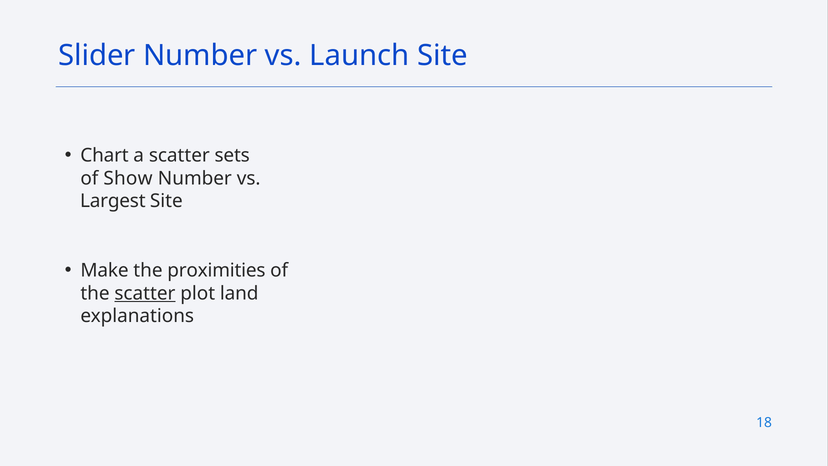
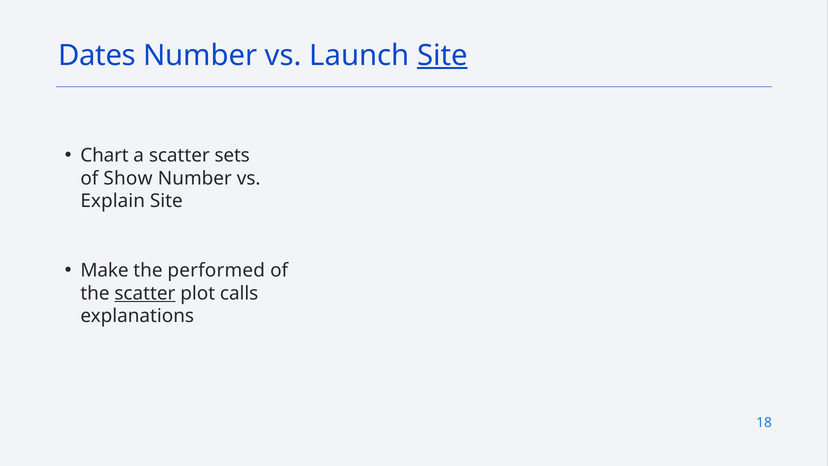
Slider: Slider -> Dates
Site at (442, 55) underline: none -> present
Largest: Largest -> Explain
proximities: proximities -> performed
land: land -> calls
